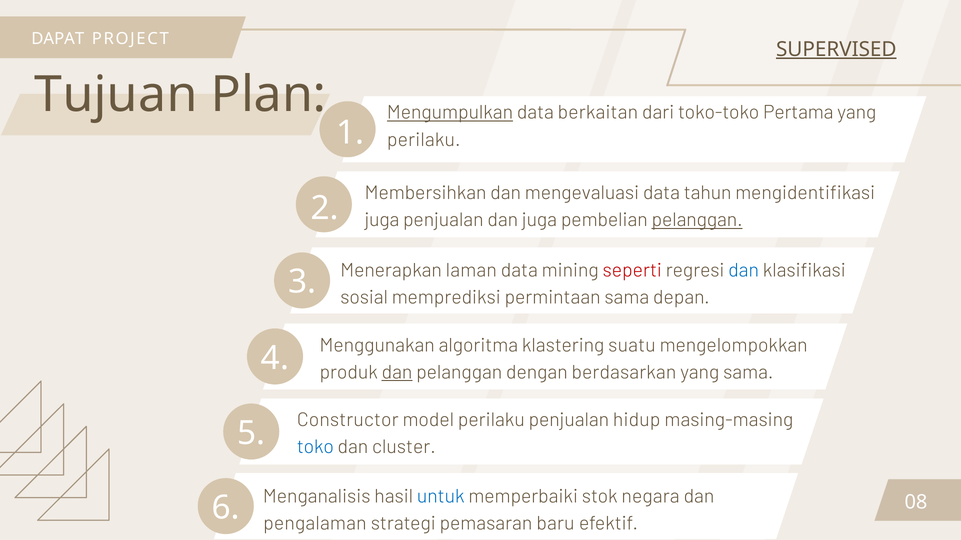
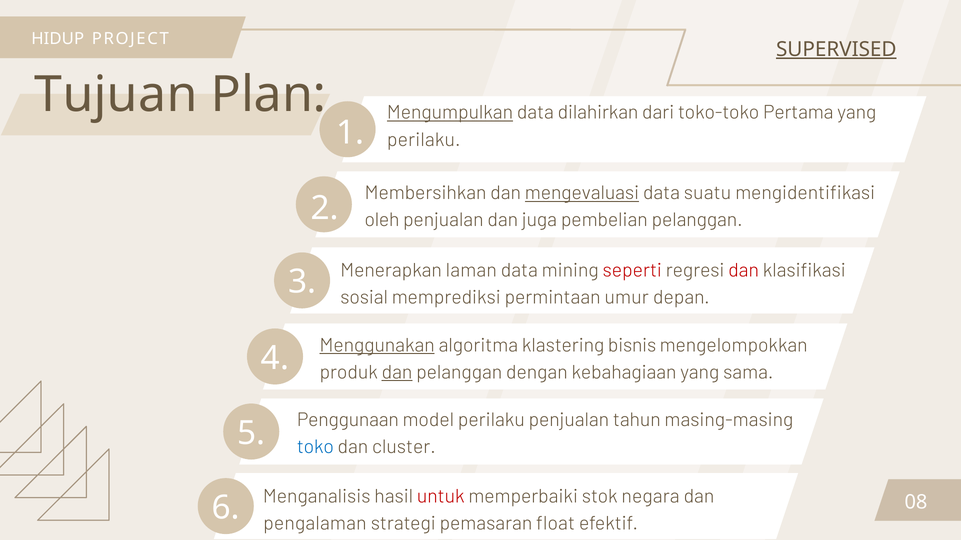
DAPAT: DAPAT -> HIDUP
berkaitan: berkaitan -> dilahirkan
mengevaluasi underline: none -> present
tahun: tahun -> suatu
juga at (382, 220): juga -> oleh
pelanggan at (697, 220) underline: present -> none
dan at (744, 270) colour: blue -> red
permintaan sama: sama -> umur
Menggunakan underline: none -> present
suatu: suatu -> bisnis
berdasarkan: berdasarkan -> kebahagiaan
Constructor: Constructor -> Penggunaan
hidup: hidup -> tahun
untuk colour: blue -> red
baru: baru -> float
